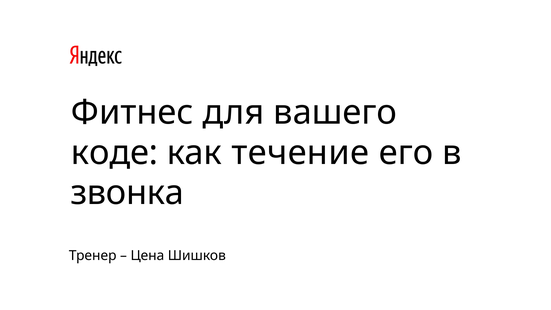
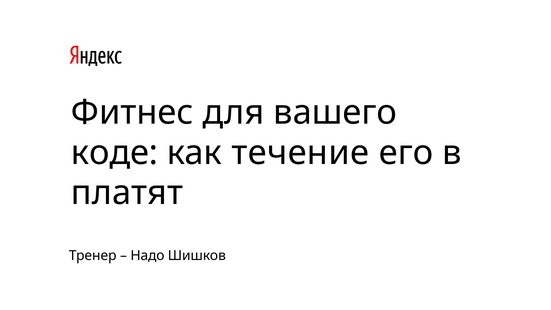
звонка: звонка -> платят
Цена: Цена -> Надо
